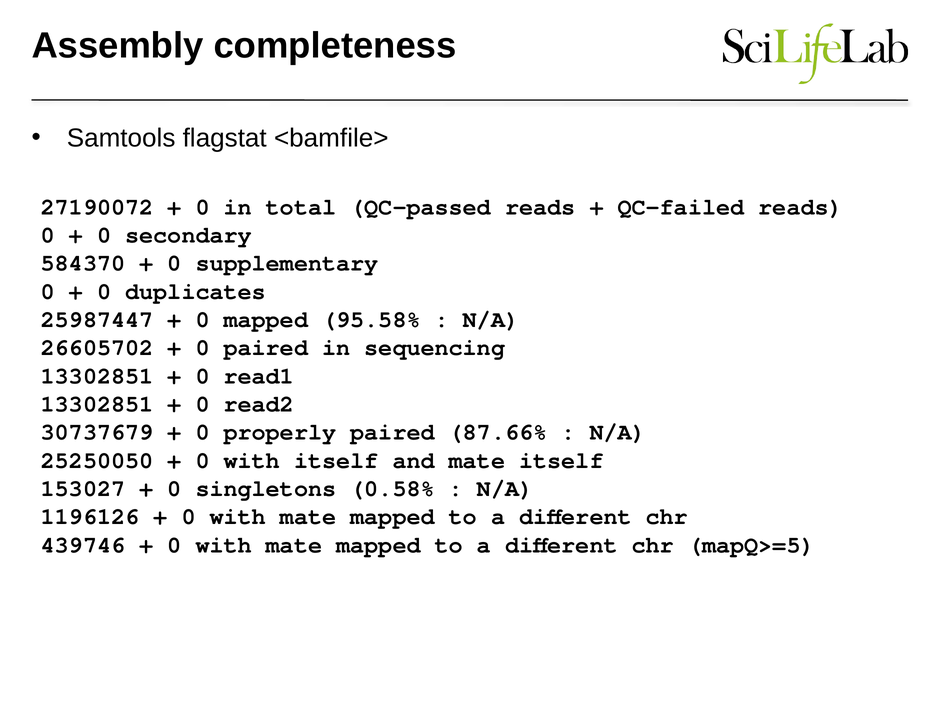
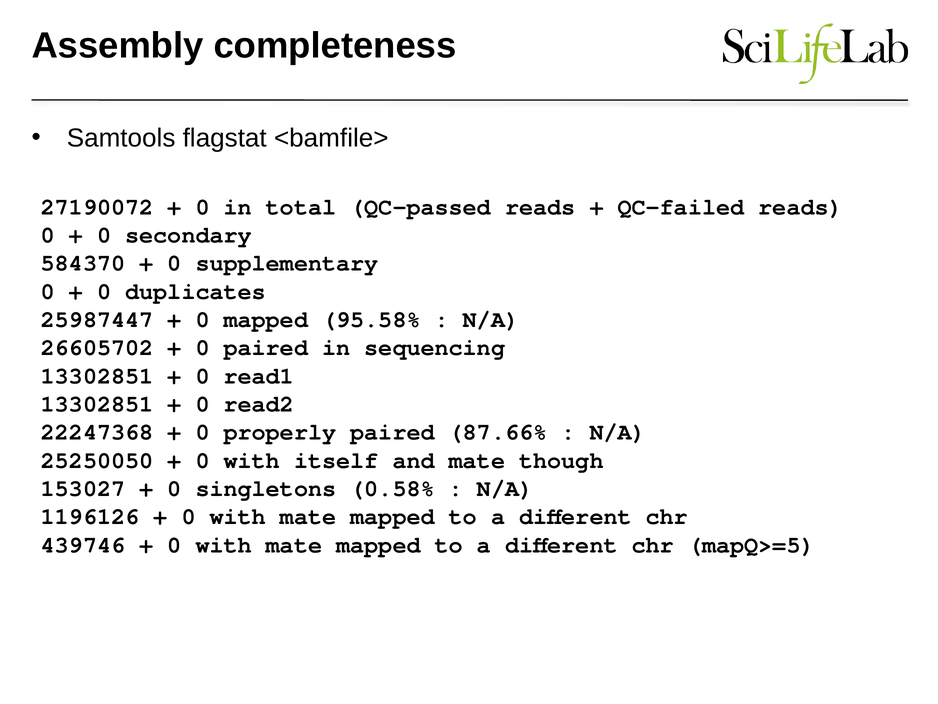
30737679: 30737679 -> 22247368
mate itself: itself -> though
